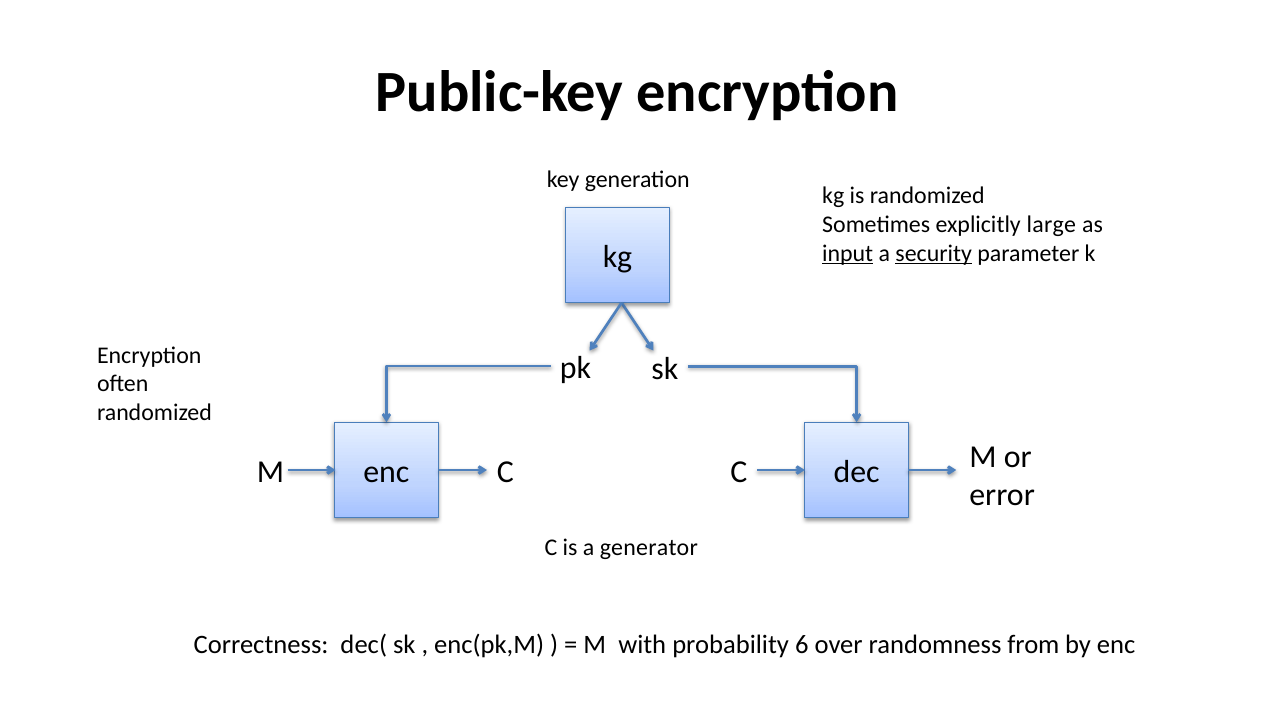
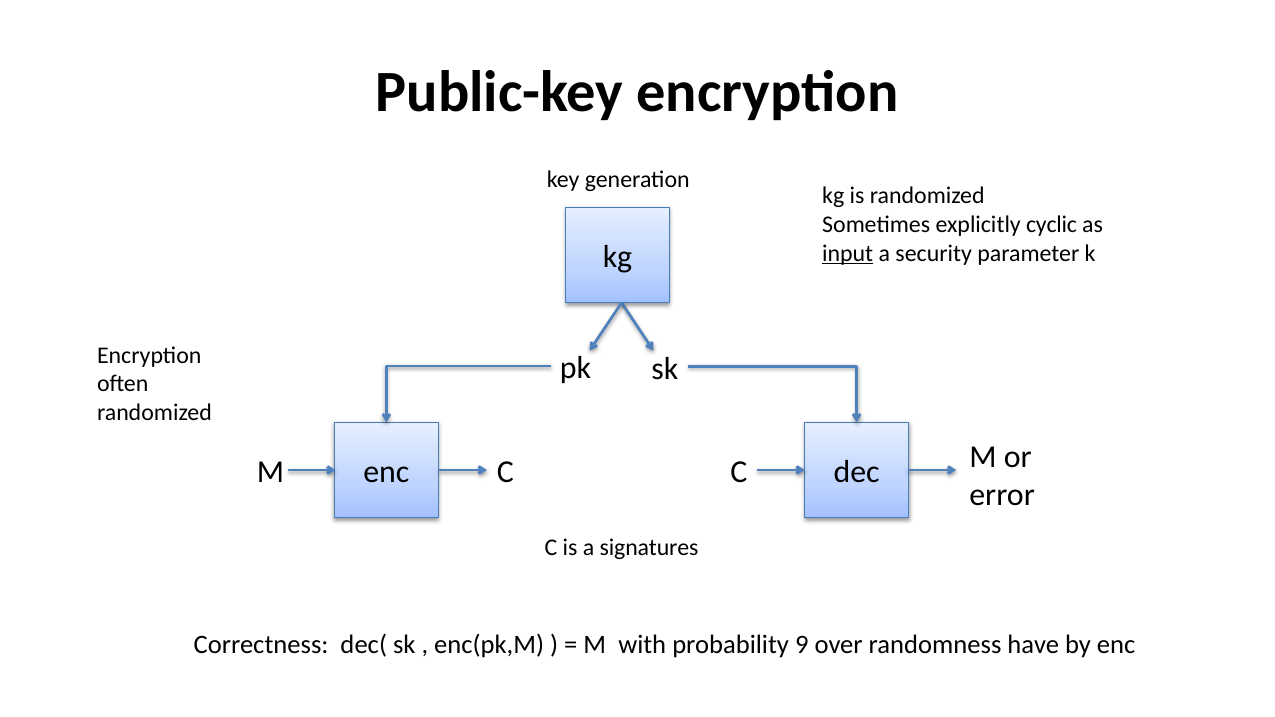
large: large -> cyclic
security underline: present -> none
generator: generator -> signatures
6: 6 -> 9
from: from -> have
